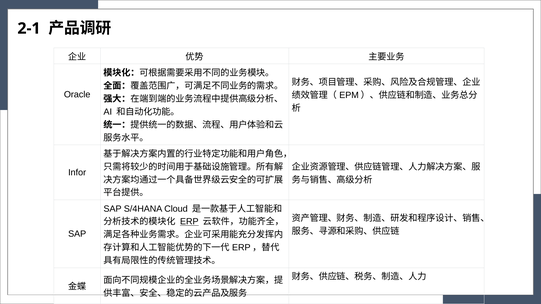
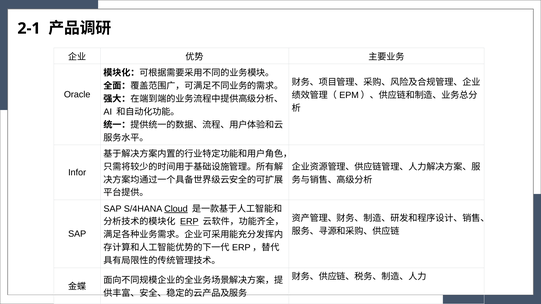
Cloud underline: none -> present
